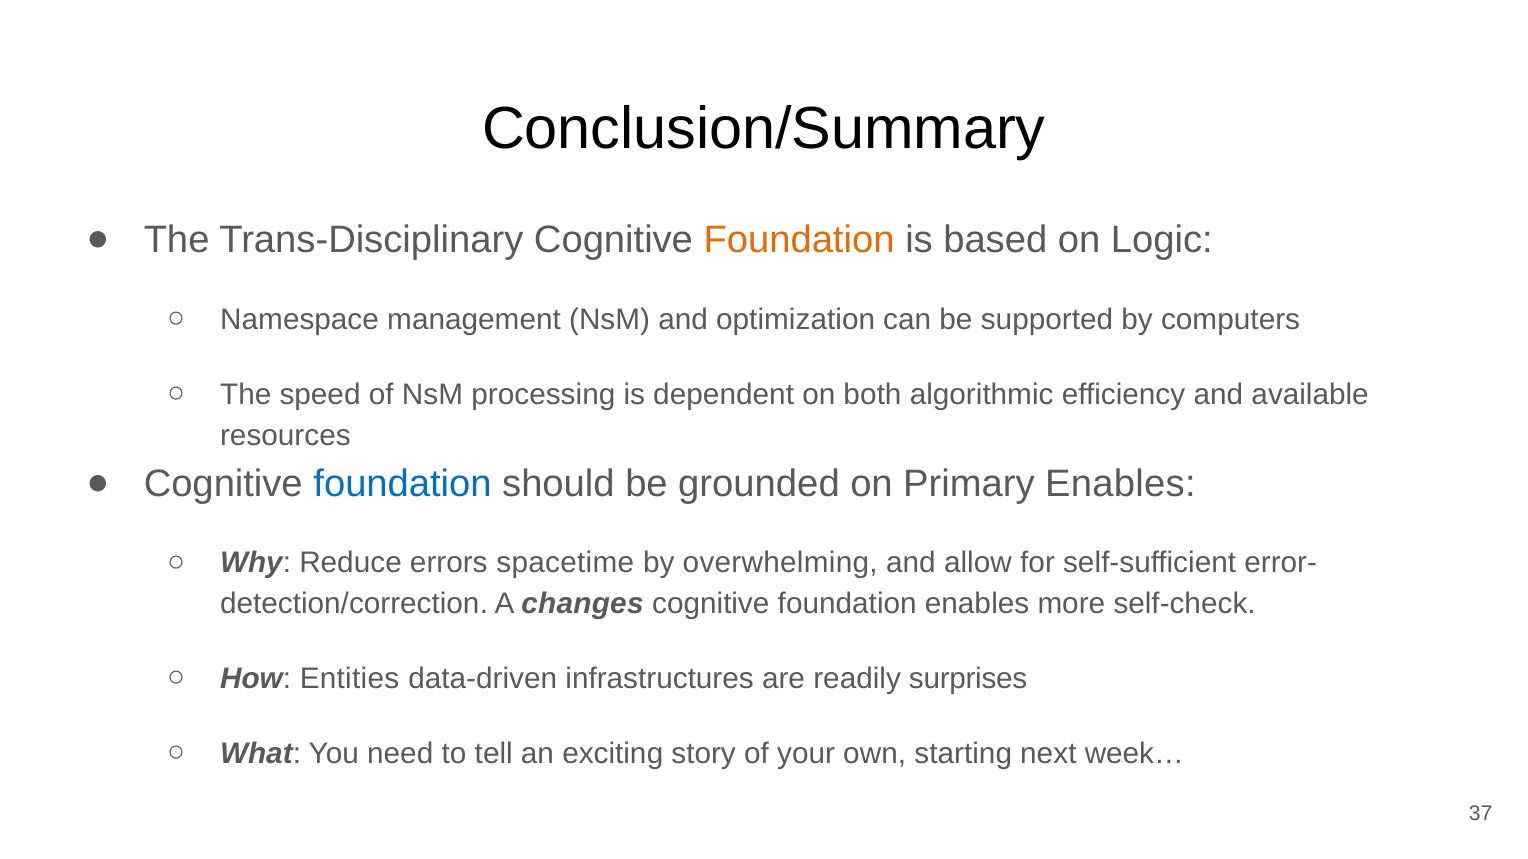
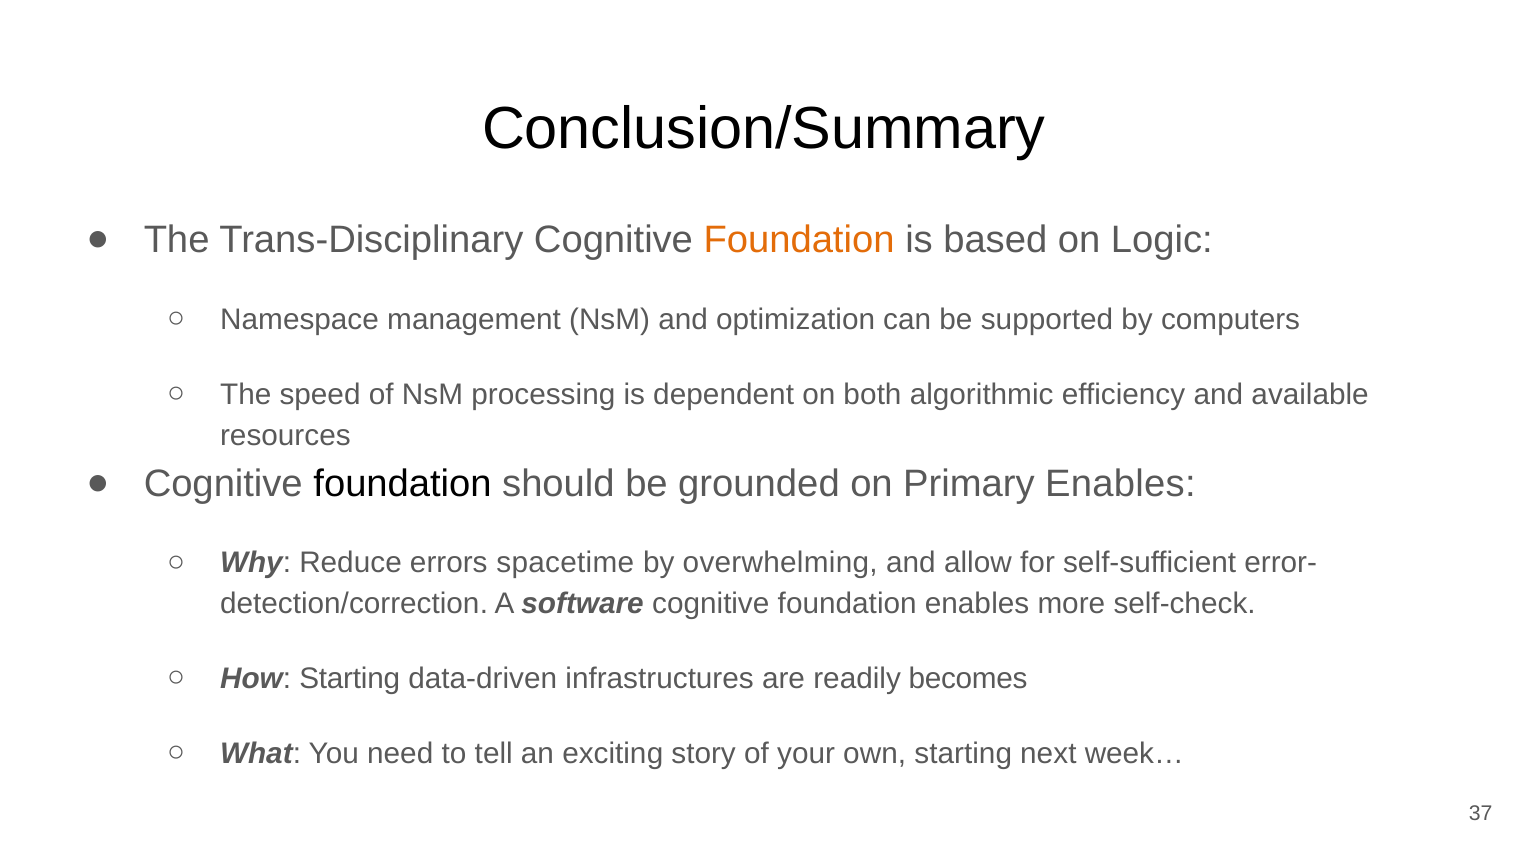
foundation at (403, 484) colour: blue -> black
changes: changes -> software
How Entities: Entities -> Starting
surprises: surprises -> becomes
